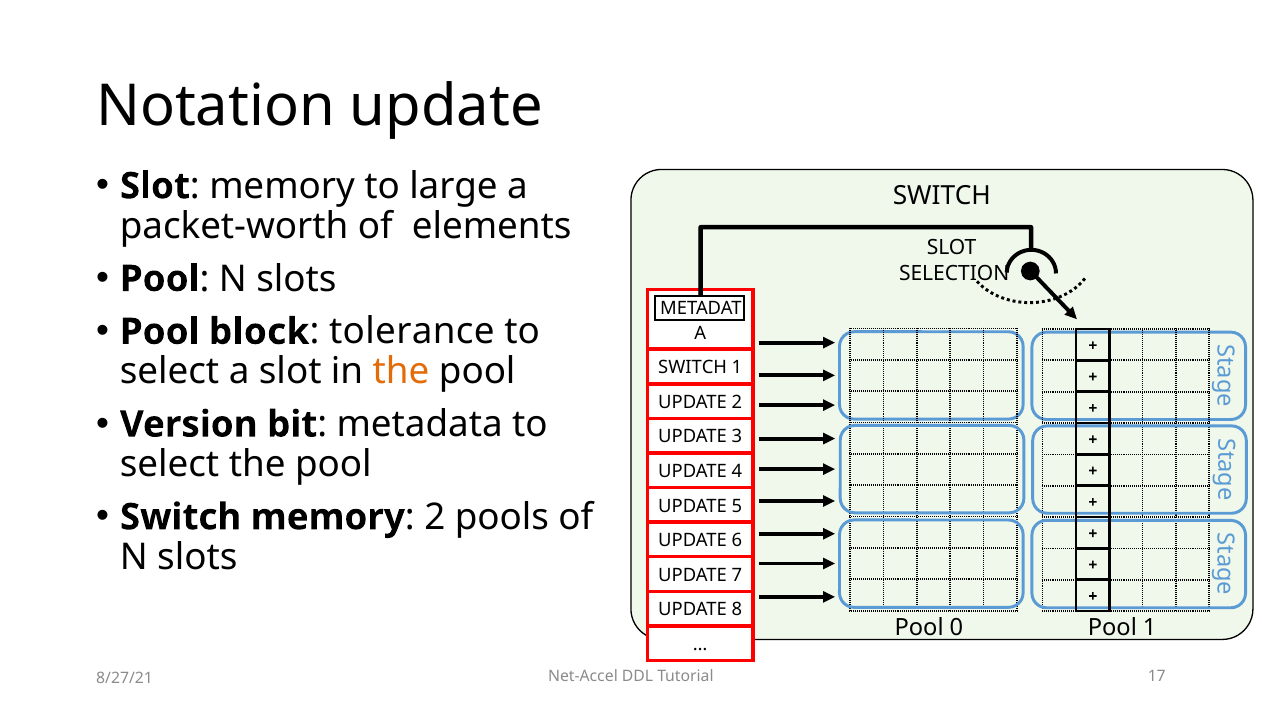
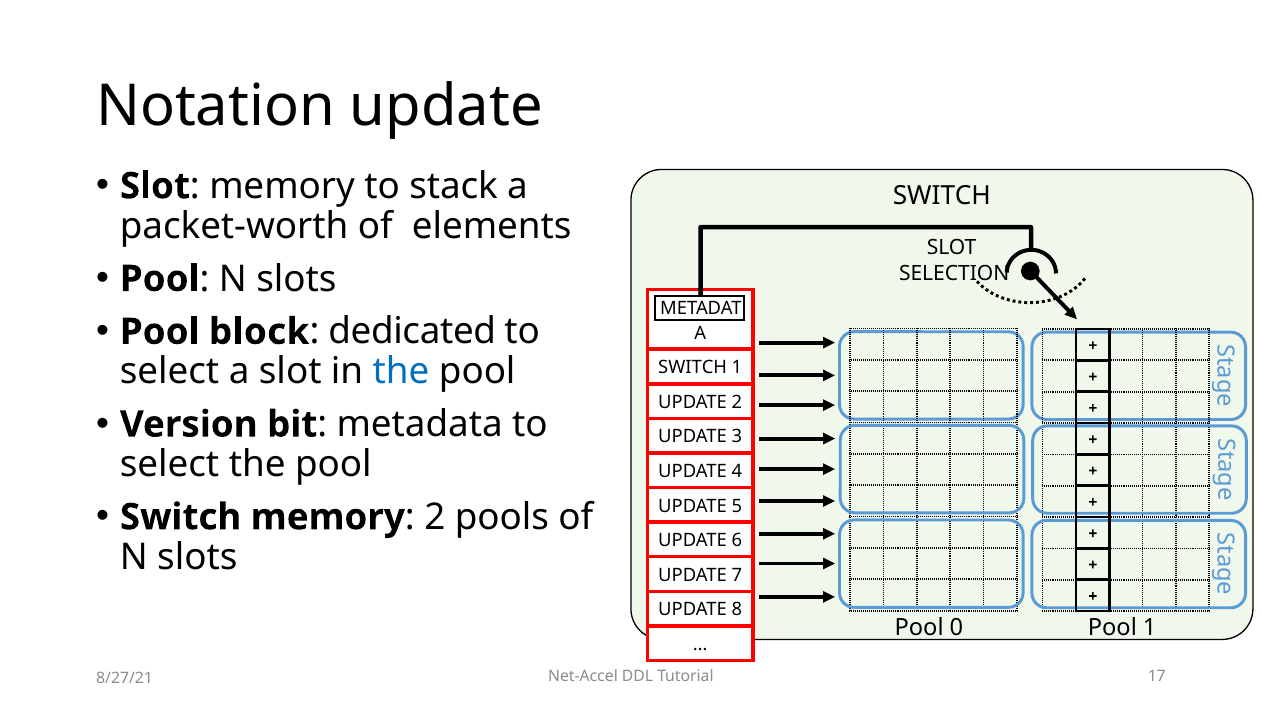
large: large -> stack
tolerance: tolerance -> dedicated
the at (401, 371) colour: orange -> blue
